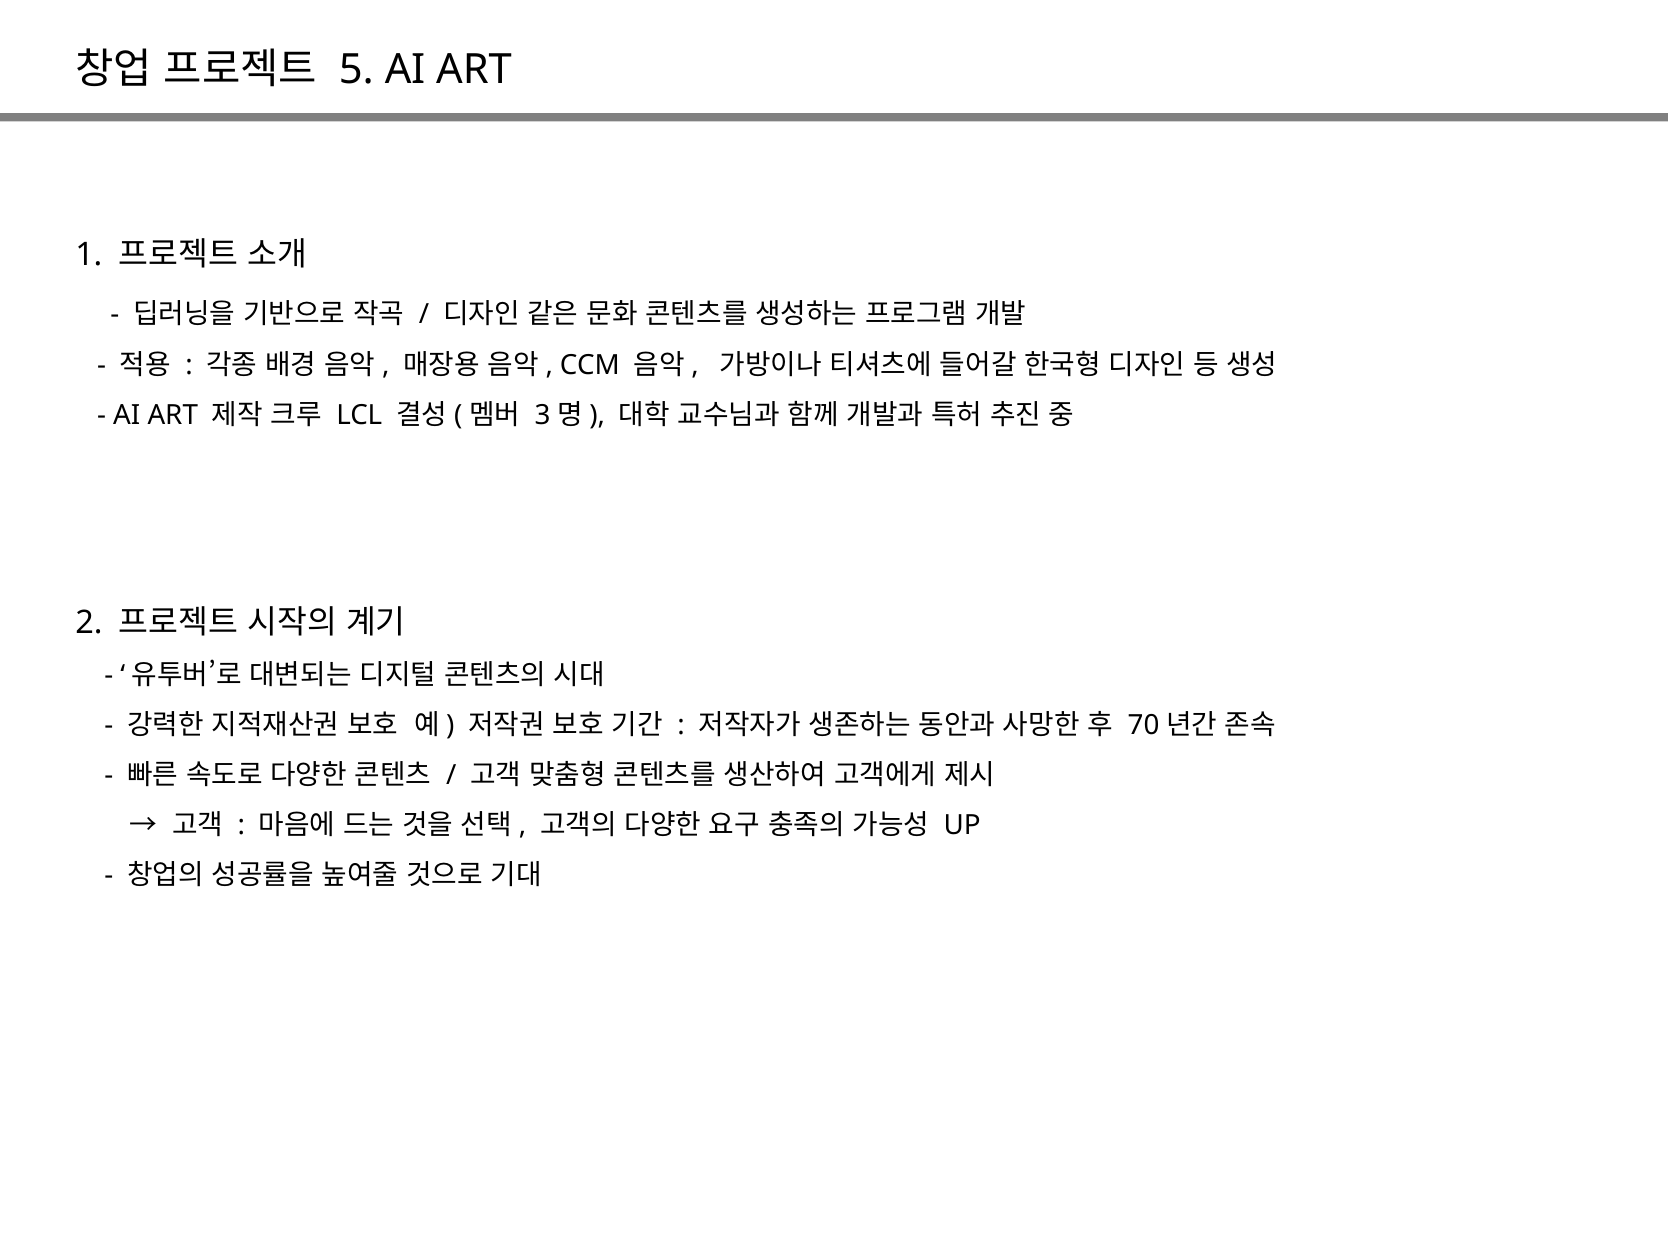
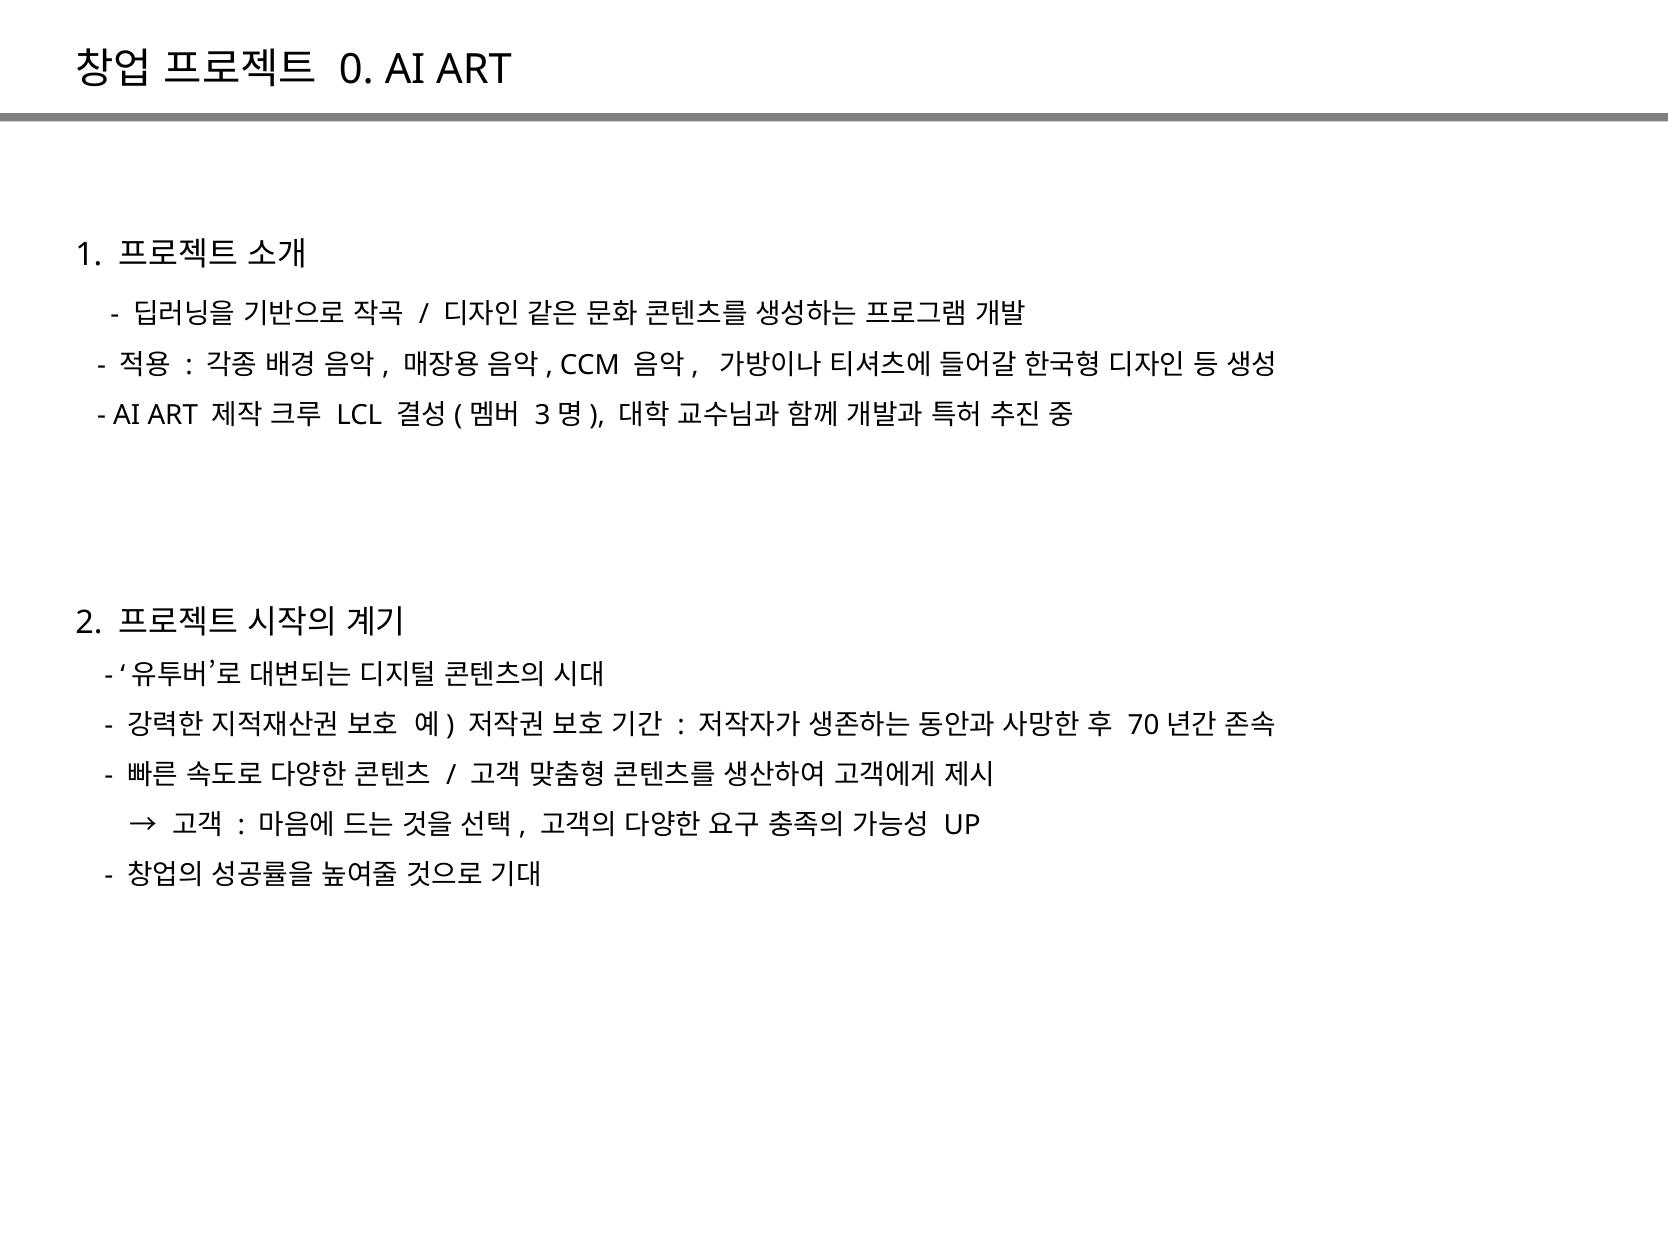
5: 5 -> 0
